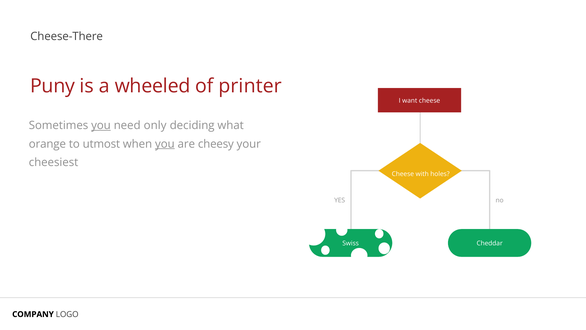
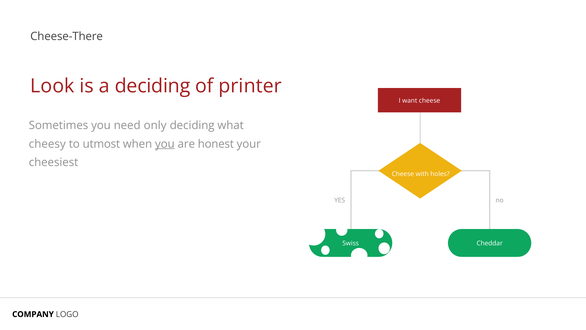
Puny: Puny -> Look
a wheeled: wheeled -> deciding
you at (101, 125) underline: present -> none
orange: orange -> cheesy
cheesy: cheesy -> honest
